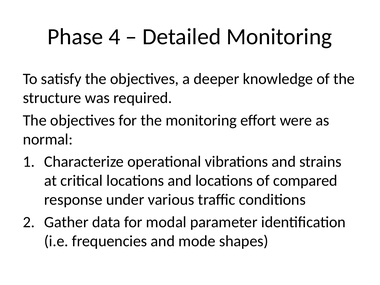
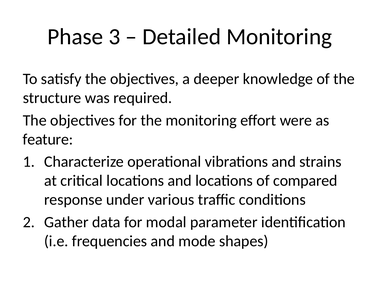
4: 4 -> 3
normal: normal -> feature
